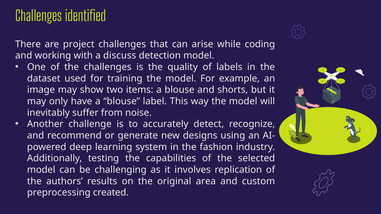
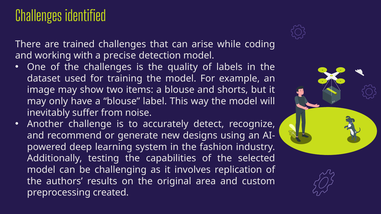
project: project -> trained
discuss: discuss -> precise
